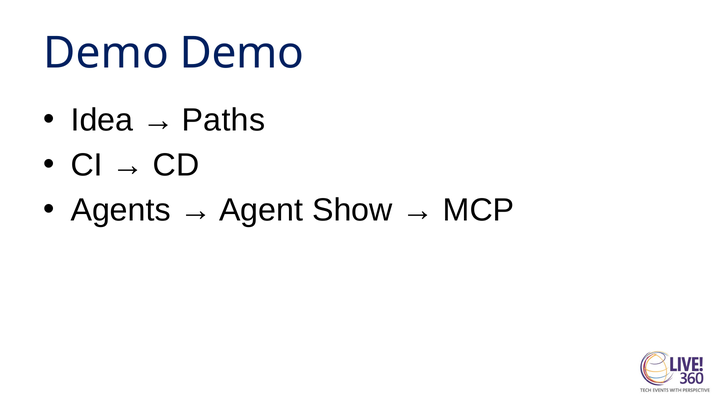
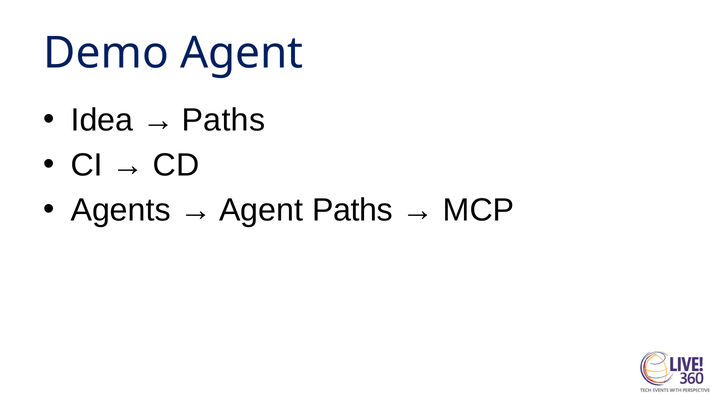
Demo Demo: Demo -> Agent
Agent Show: Show -> Paths
